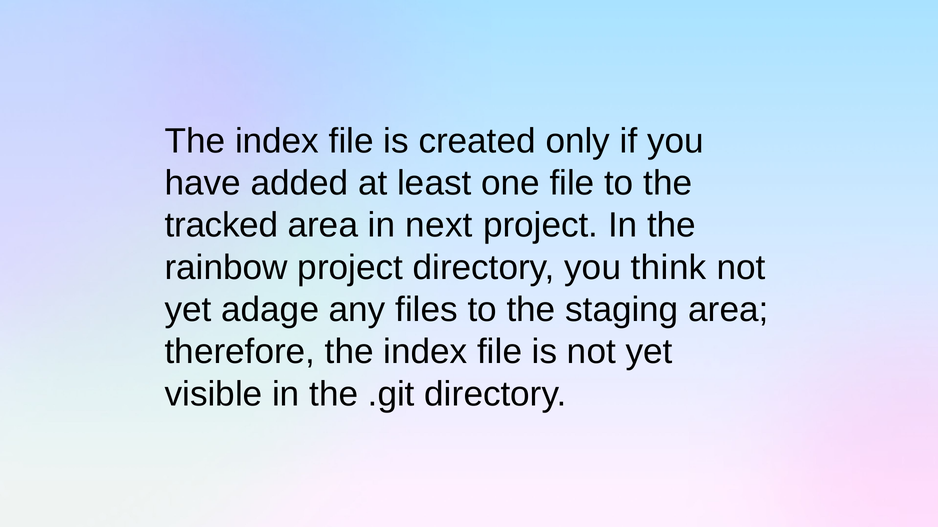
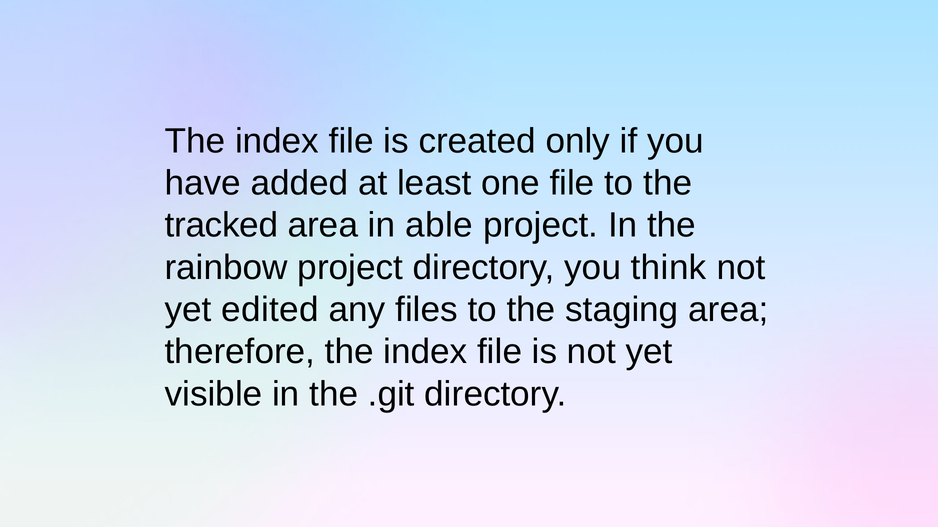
next: next -> able
adage: adage -> edited
